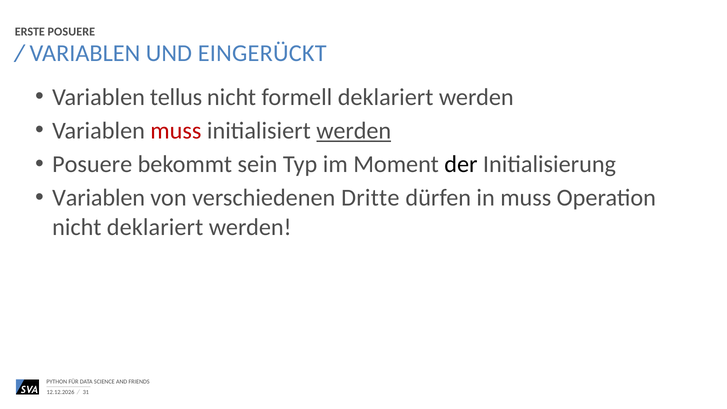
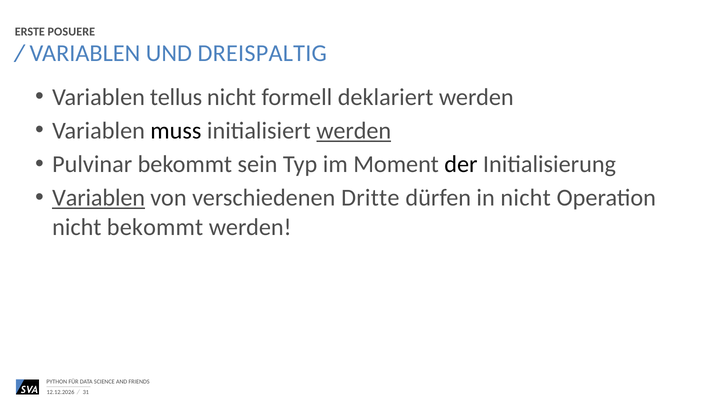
EINGERÜCKT: EINGERÜCKT -> DREISPALTIG
muss at (176, 131) colour: red -> black
Posuere at (92, 164): Posuere -> Pulvinar
Variablen at (99, 198) underline: none -> present
in muss: muss -> nicht
nicht deklariert: deklariert -> bekommt
